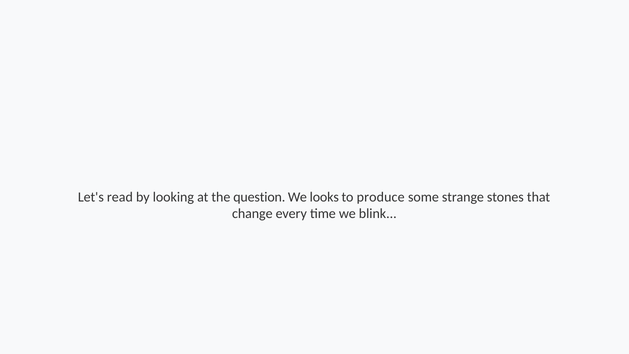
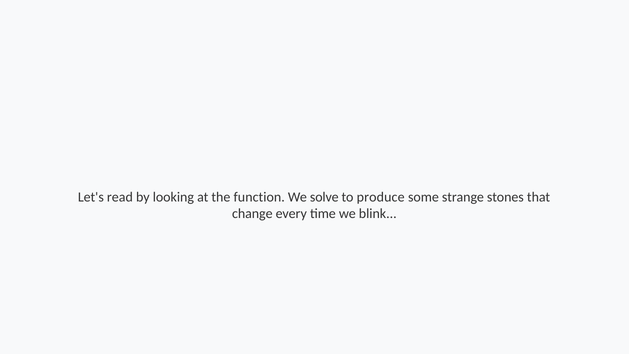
question: question -> function
looks: looks -> solve
